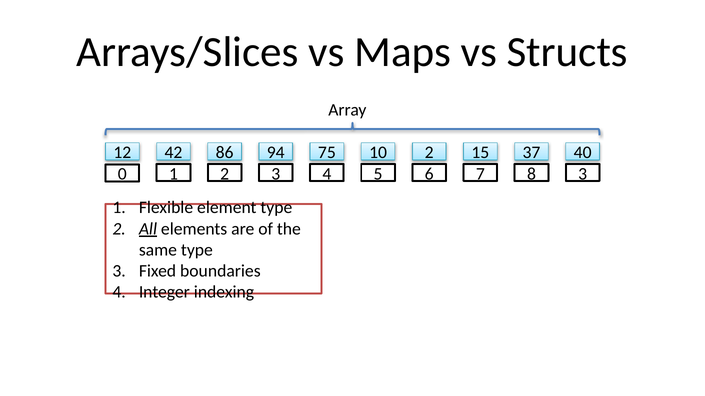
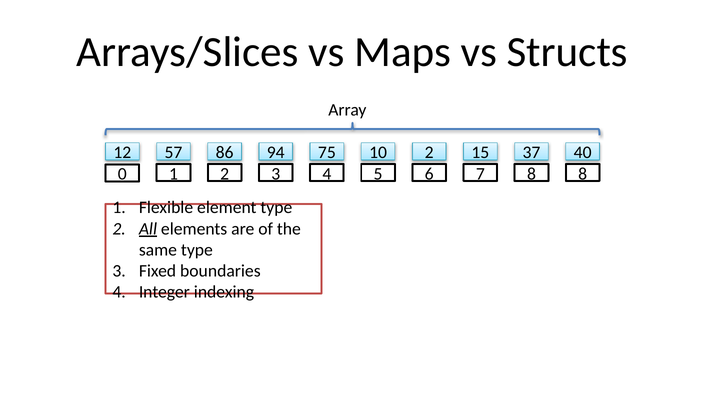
42: 42 -> 57
8 3: 3 -> 8
